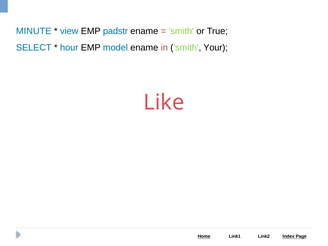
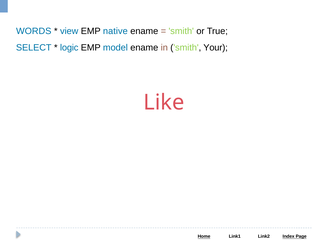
MINUTE: MINUTE -> WORDS
padstr: padstr -> native
hour: hour -> logic
